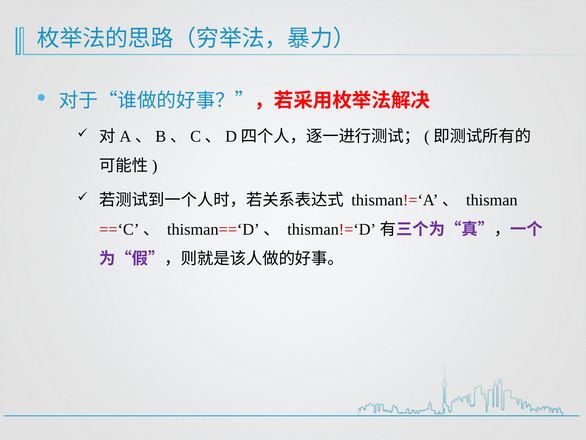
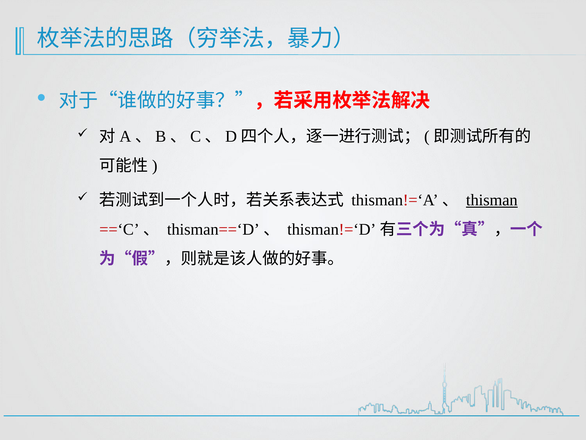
thisman underline: none -> present
